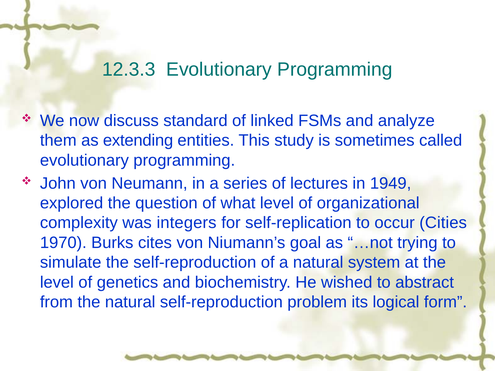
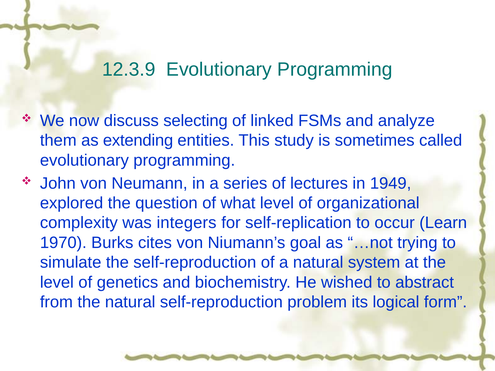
12.3.3: 12.3.3 -> 12.3.9
standard: standard -> selecting
Cities: Cities -> Learn
